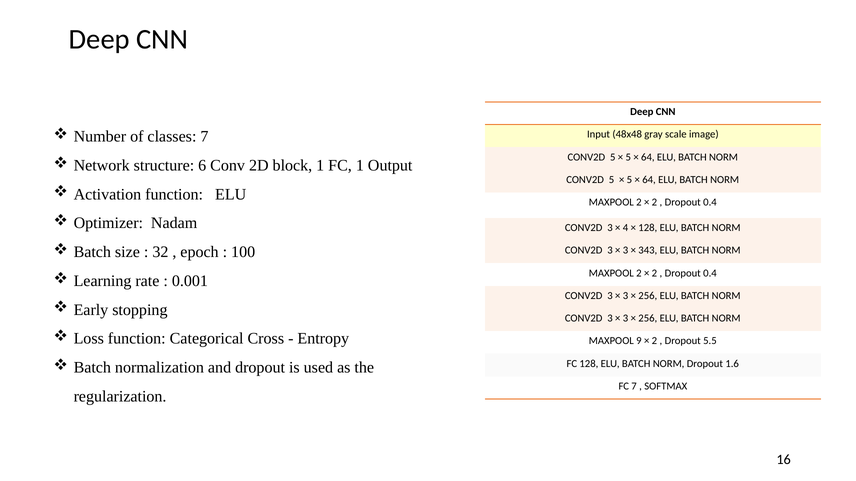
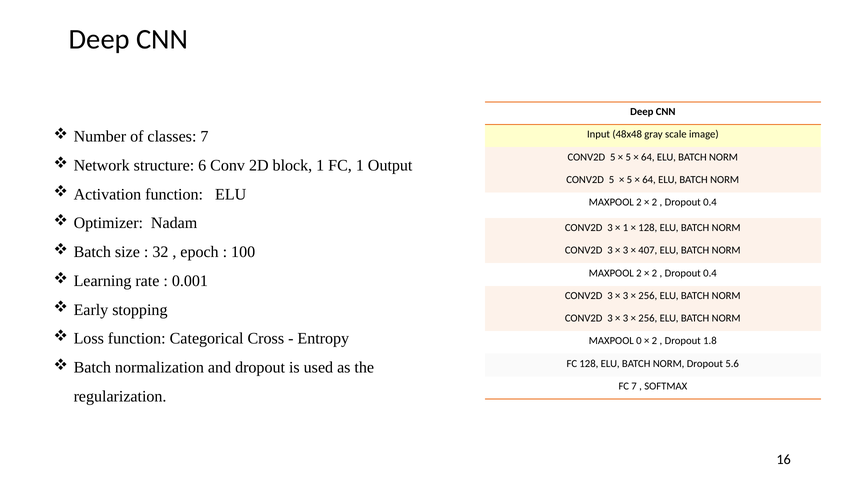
4 at (626, 228): 4 -> 1
343: 343 -> 407
9: 9 -> 0
5.5: 5.5 -> 1.8
1.6: 1.6 -> 5.6
